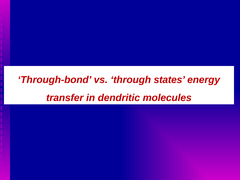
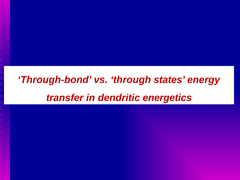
molecules: molecules -> energetics
